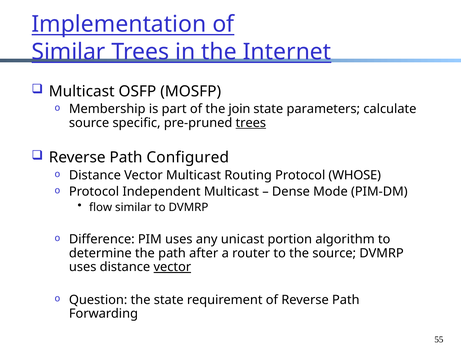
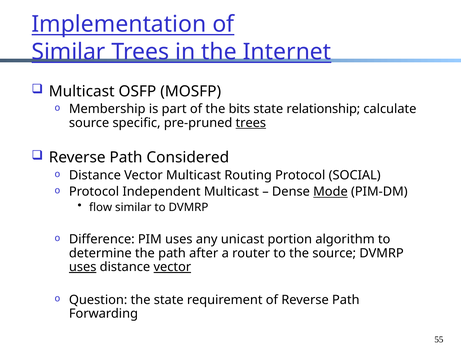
join: join -> bits
parameters: parameters -> relationship
Configured: Configured -> Considered
WHOSE: WHOSE -> SOCIAL
Mode underline: none -> present
uses at (83, 267) underline: none -> present
